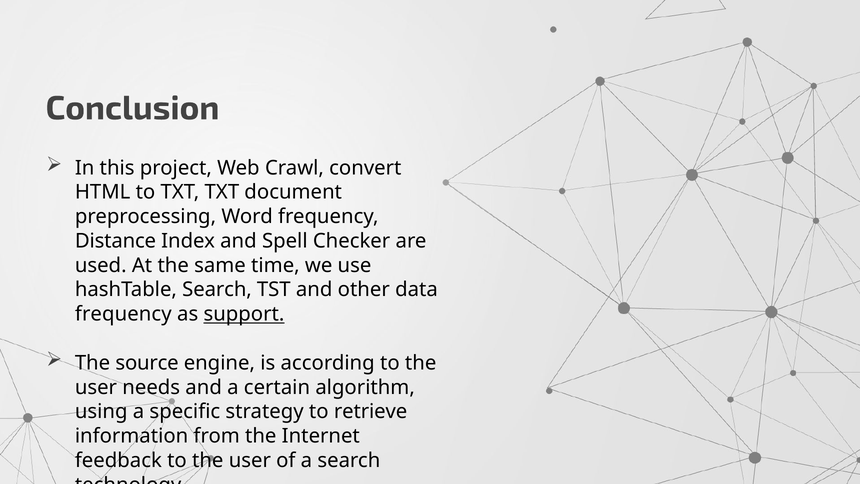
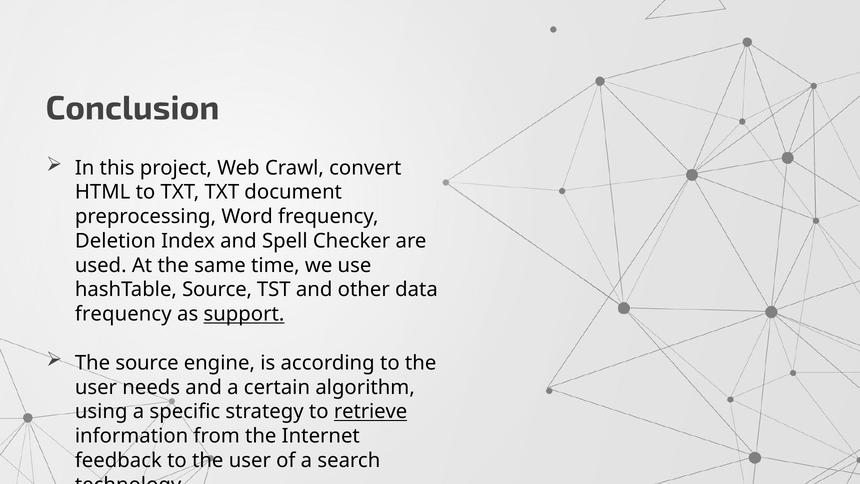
Distance: Distance -> Deletion
hashTable Search: Search -> Source
retrieve underline: none -> present
